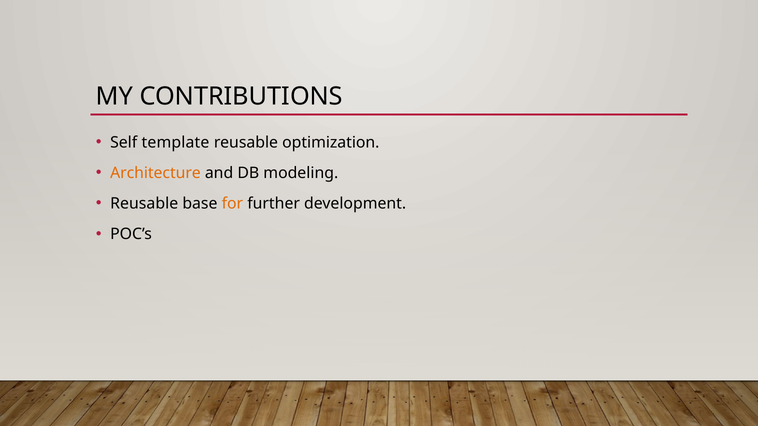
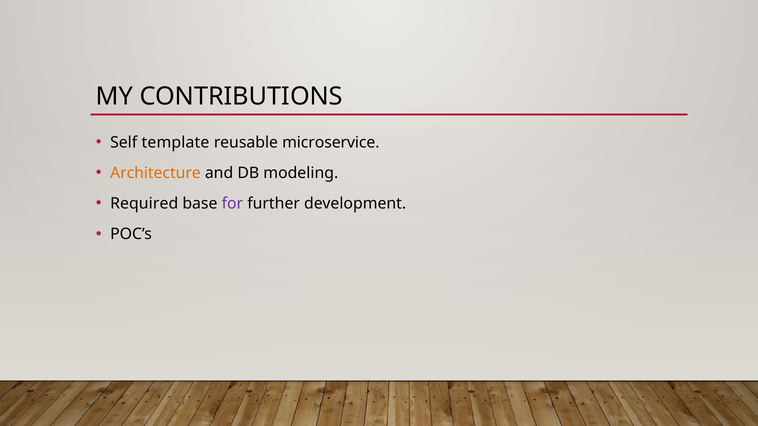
optimization: optimization -> microservice
Reusable at (144, 204): Reusable -> Required
for colour: orange -> purple
